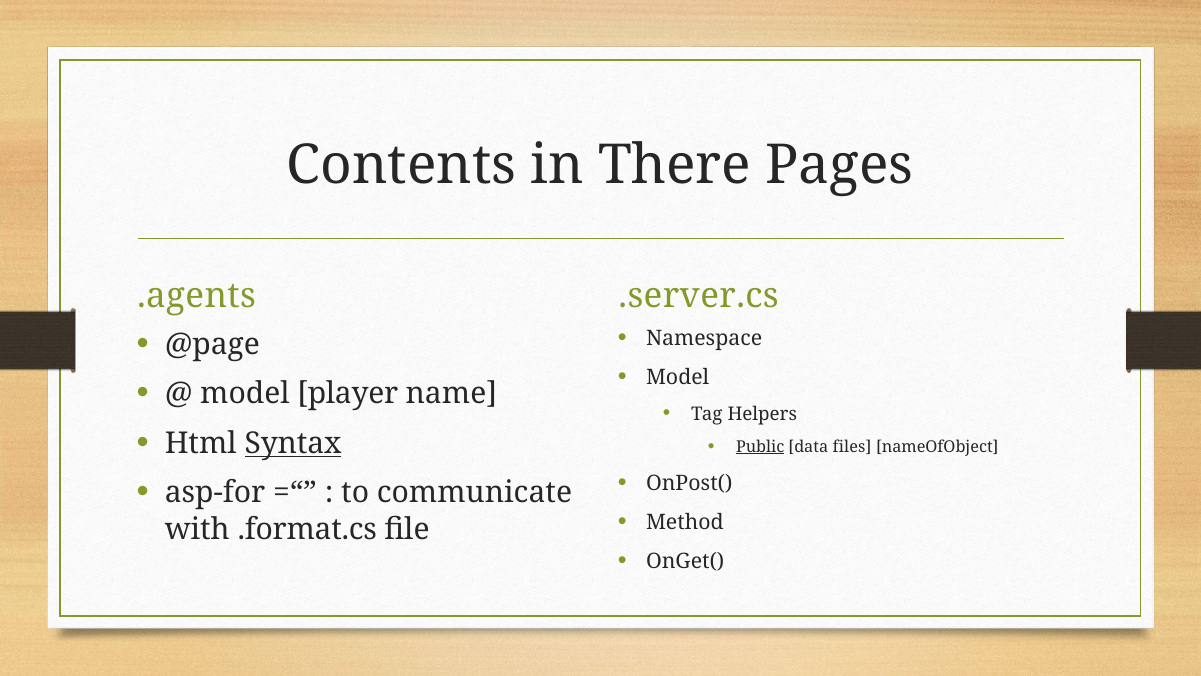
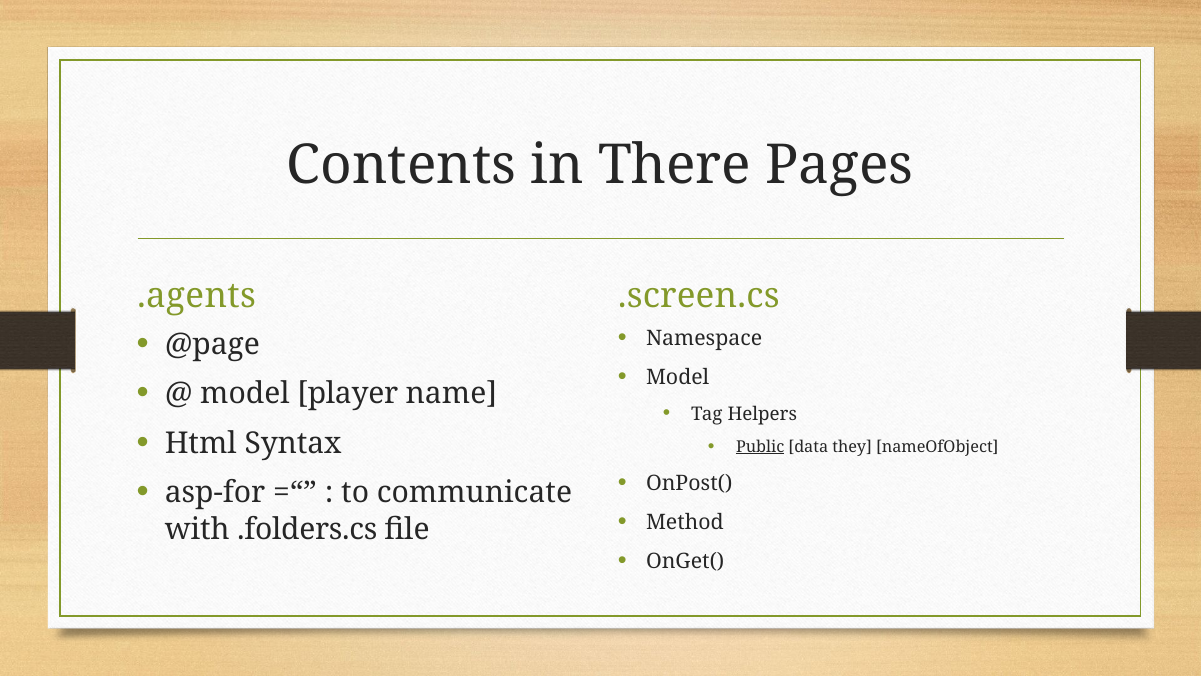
.server.cs: .server.cs -> .screen.cs
Syntax underline: present -> none
files: files -> they
.format.cs: .format.cs -> .folders.cs
